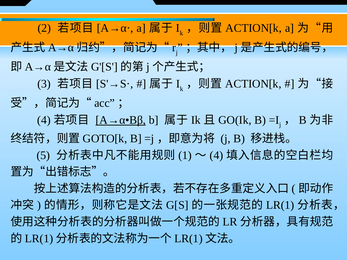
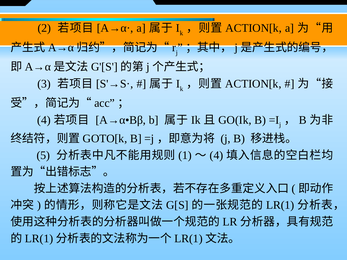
A→α•Bβ underline: present -> none
